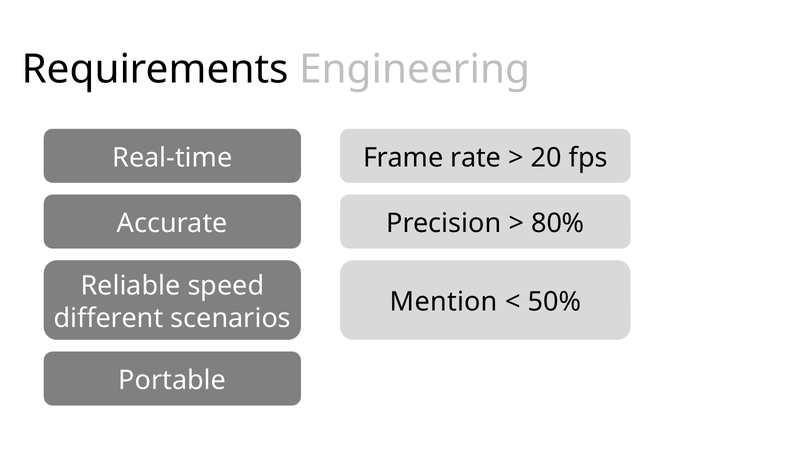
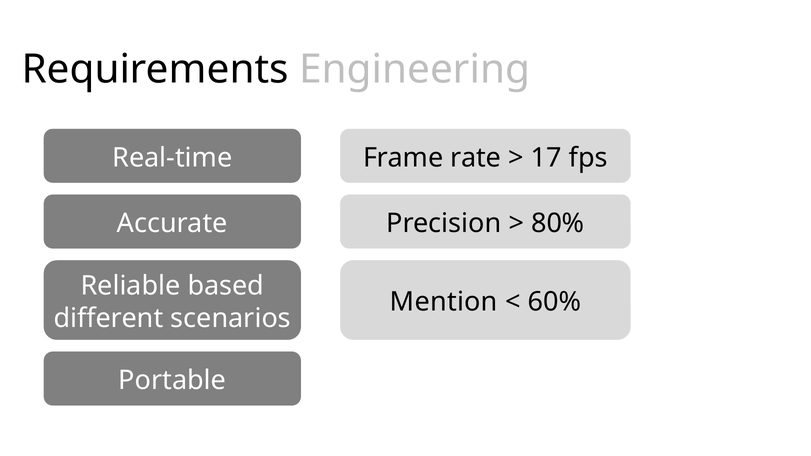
20: 20 -> 17
speed: speed -> based
50%: 50% -> 60%
